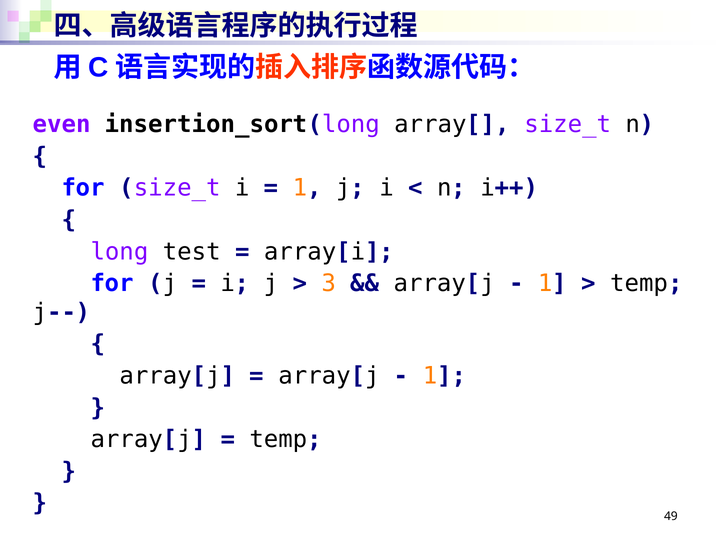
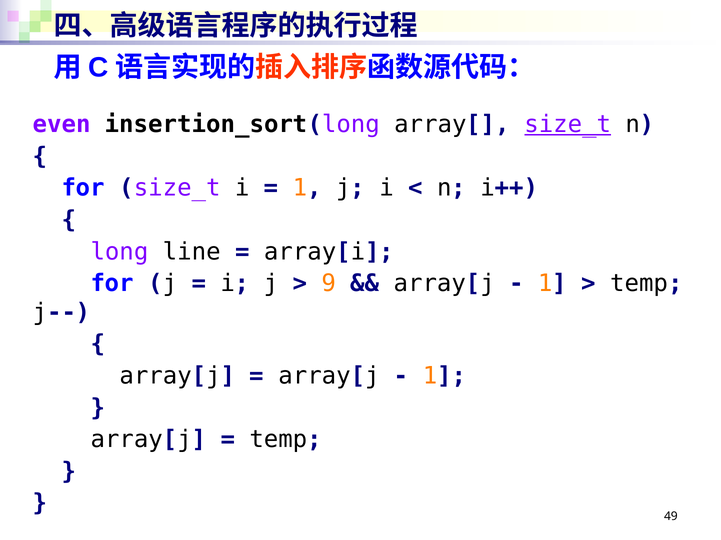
size_t at (568, 125) underline: none -> present
test: test -> line
3: 3 -> 9
